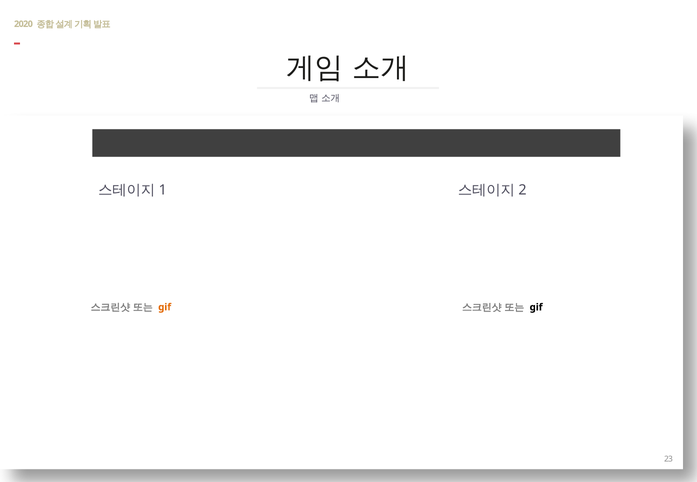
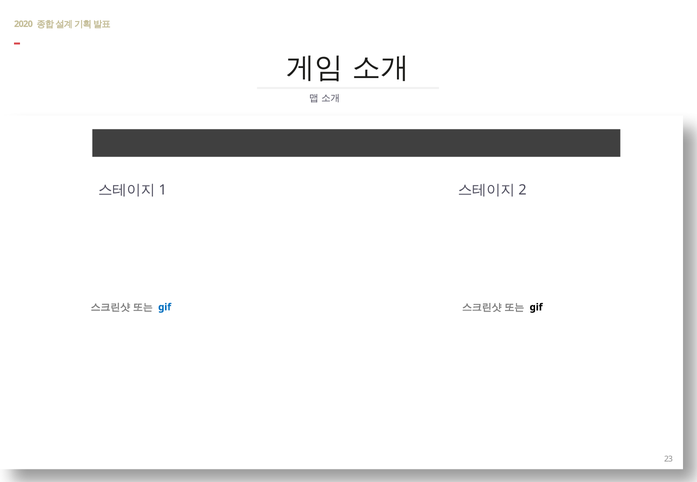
gif at (165, 307) colour: orange -> blue
